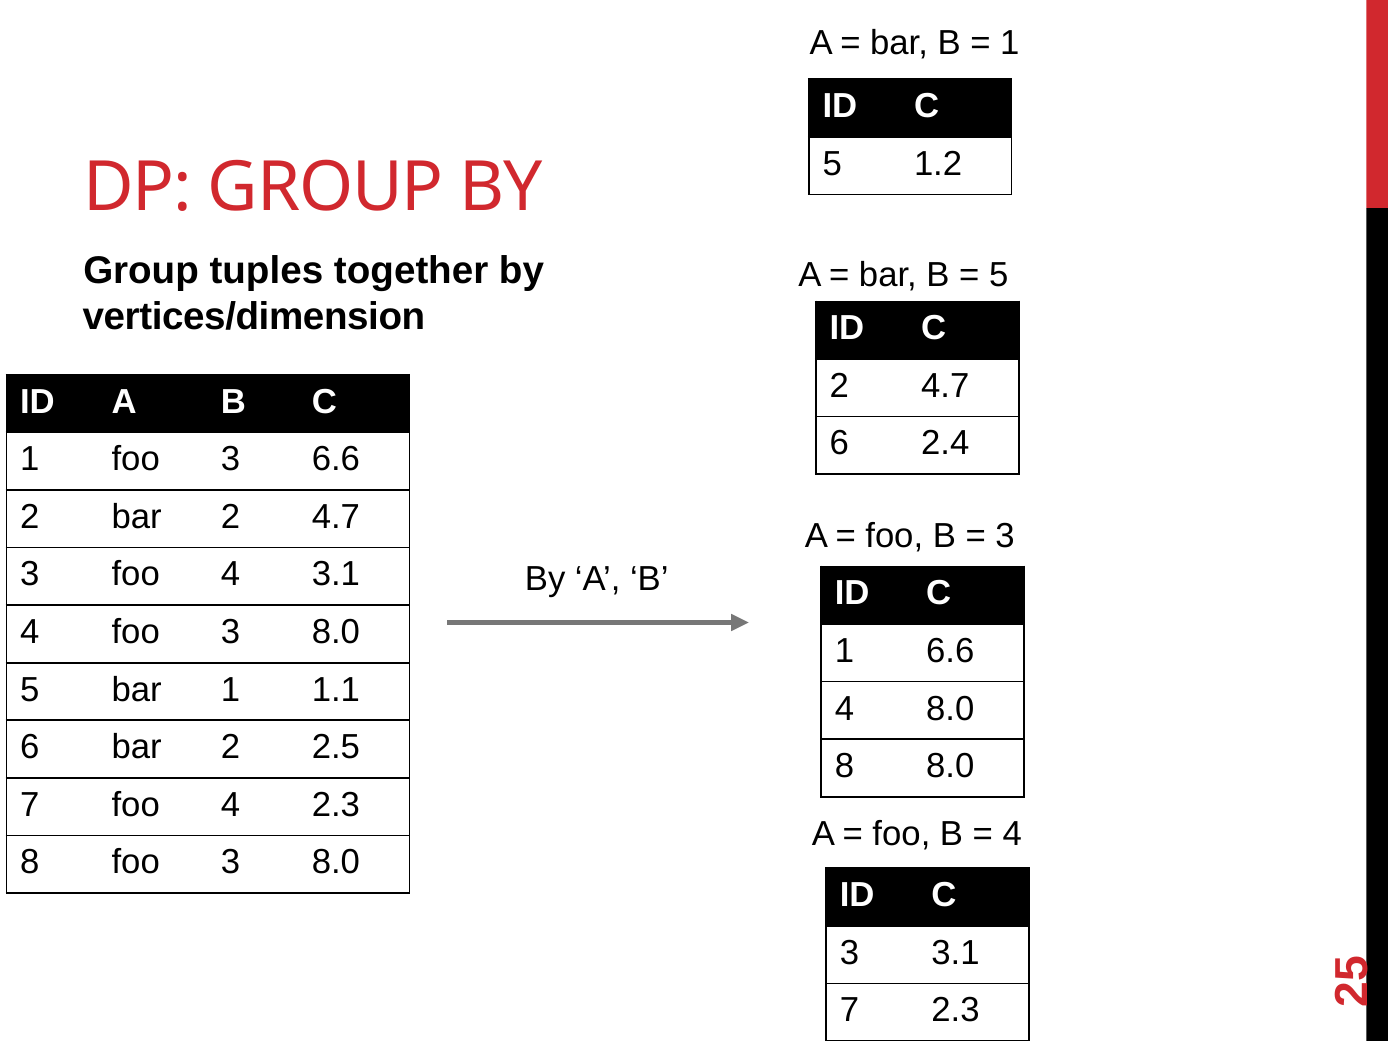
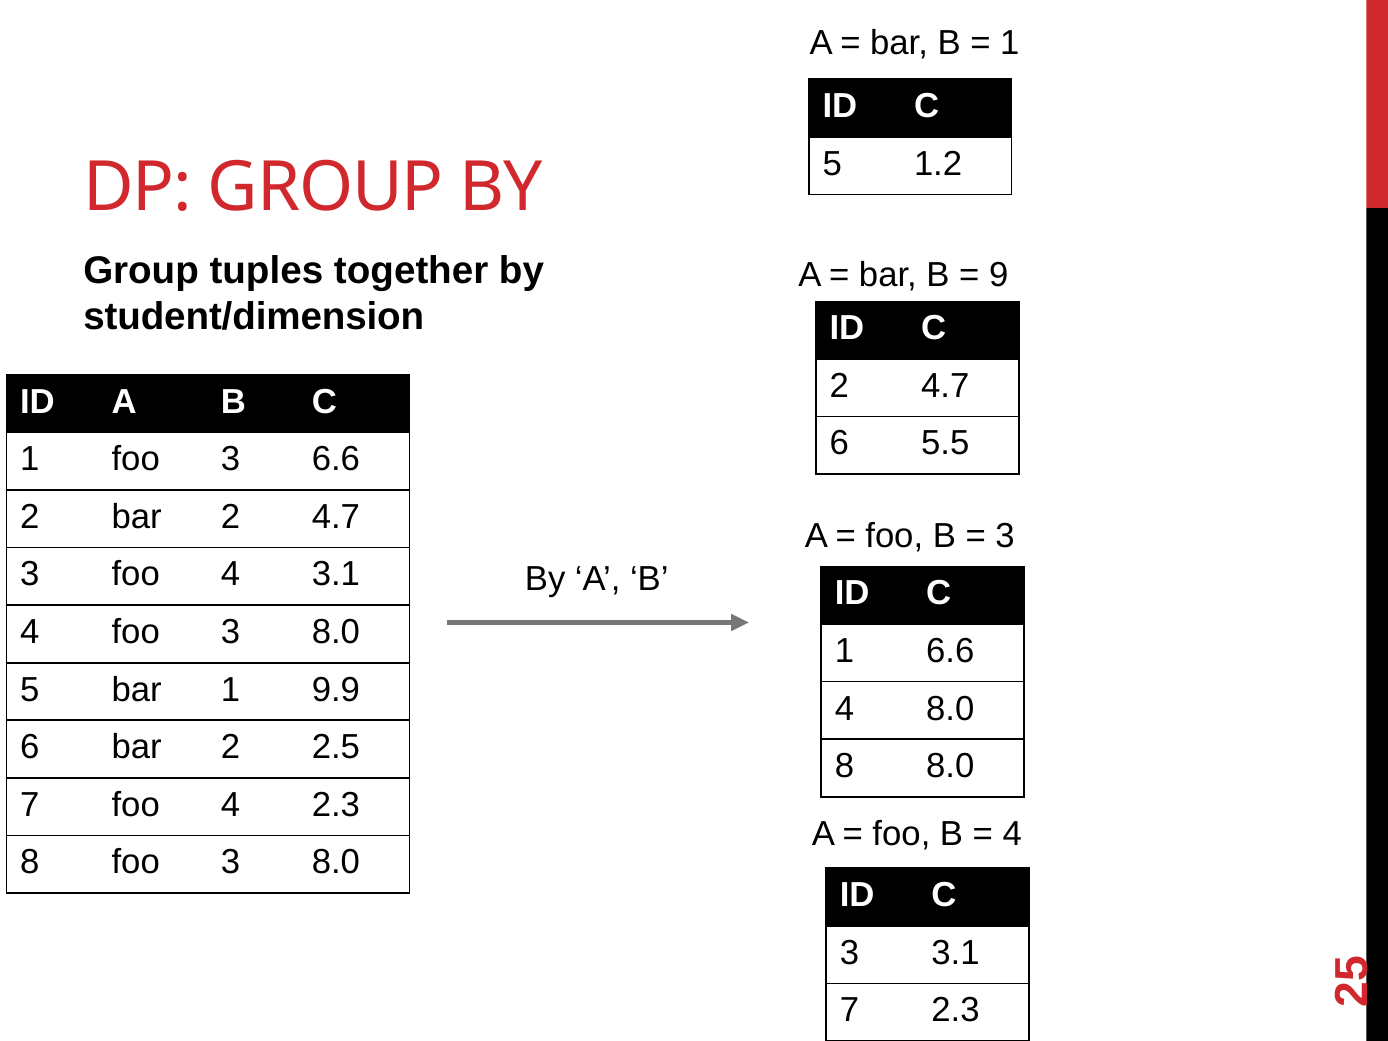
5 at (999, 275): 5 -> 9
vertices/dimension: vertices/dimension -> student/dimension
2.4: 2.4 -> 5.5
1.1: 1.1 -> 9.9
